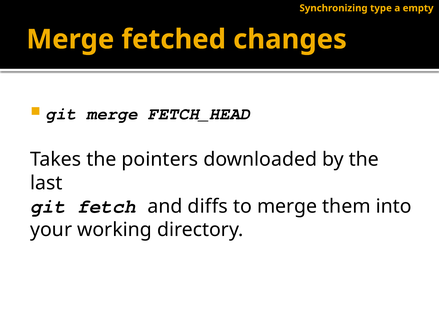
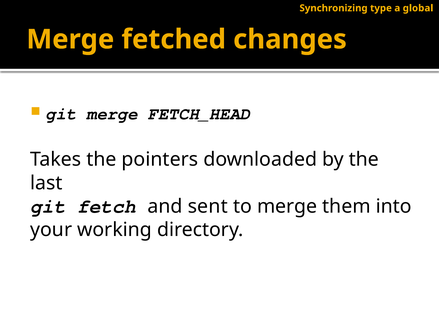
empty: empty -> global
diffs: diffs -> sent
